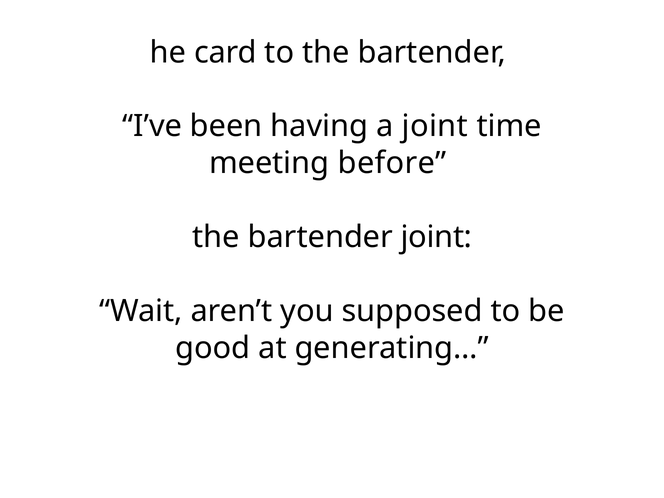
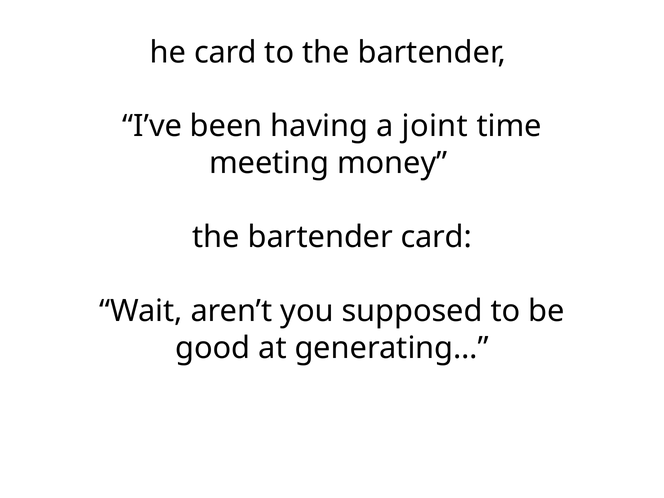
before: before -> money
bartender joint: joint -> card
